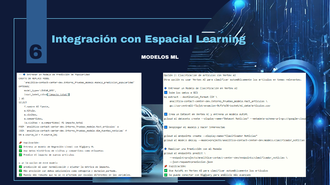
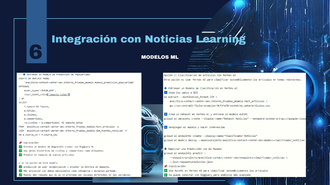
Espacial: Espacial -> Noticias
